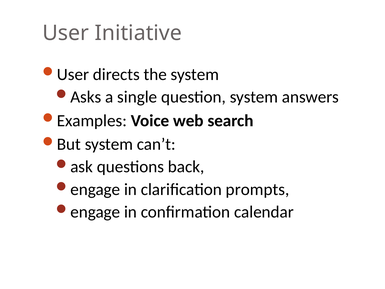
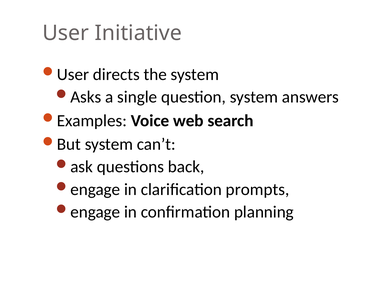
calendar: calendar -> planning
